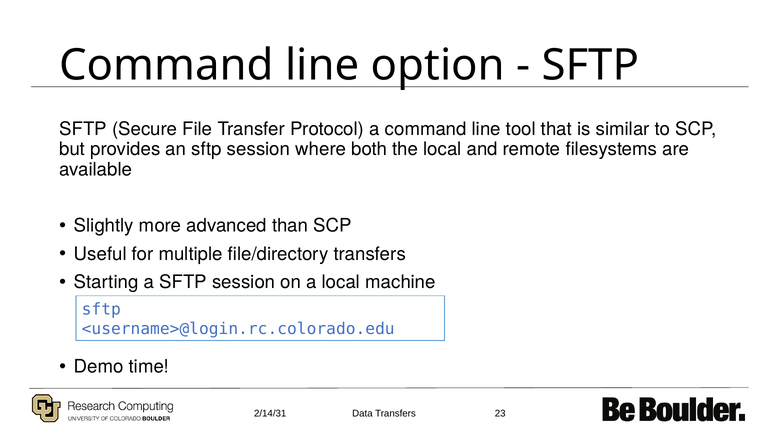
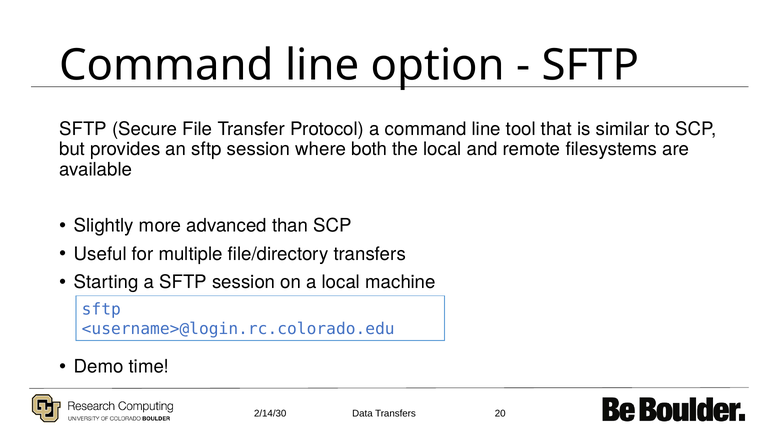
2/14/31: 2/14/31 -> 2/14/30
23: 23 -> 20
